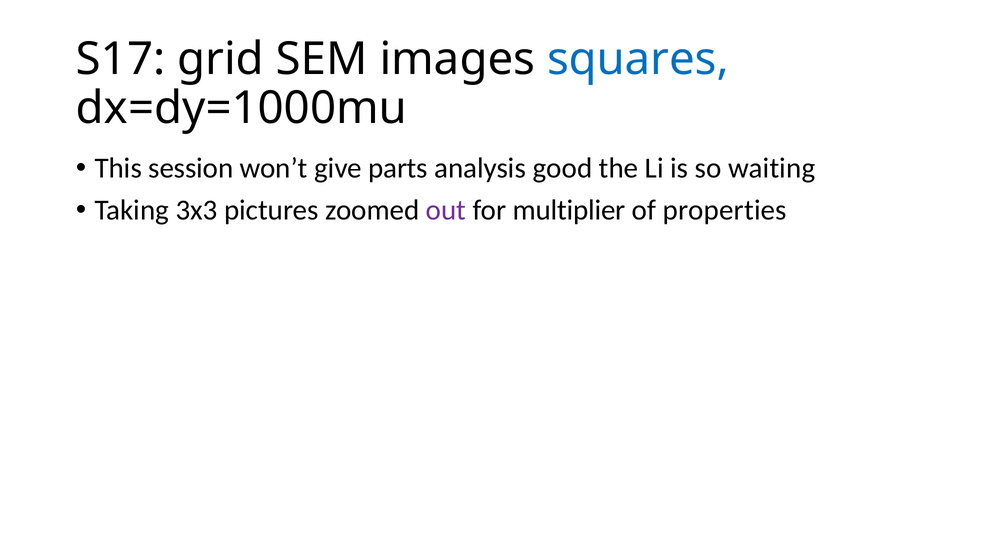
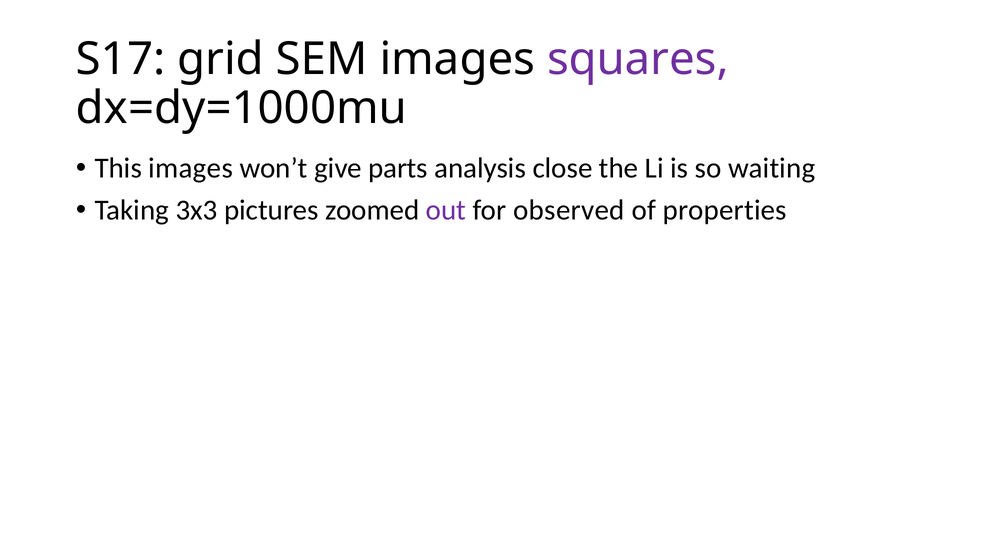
squares colour: blue -> purple
This session: session -> images
good: good -> close
multiplier: multiplier -> observed
